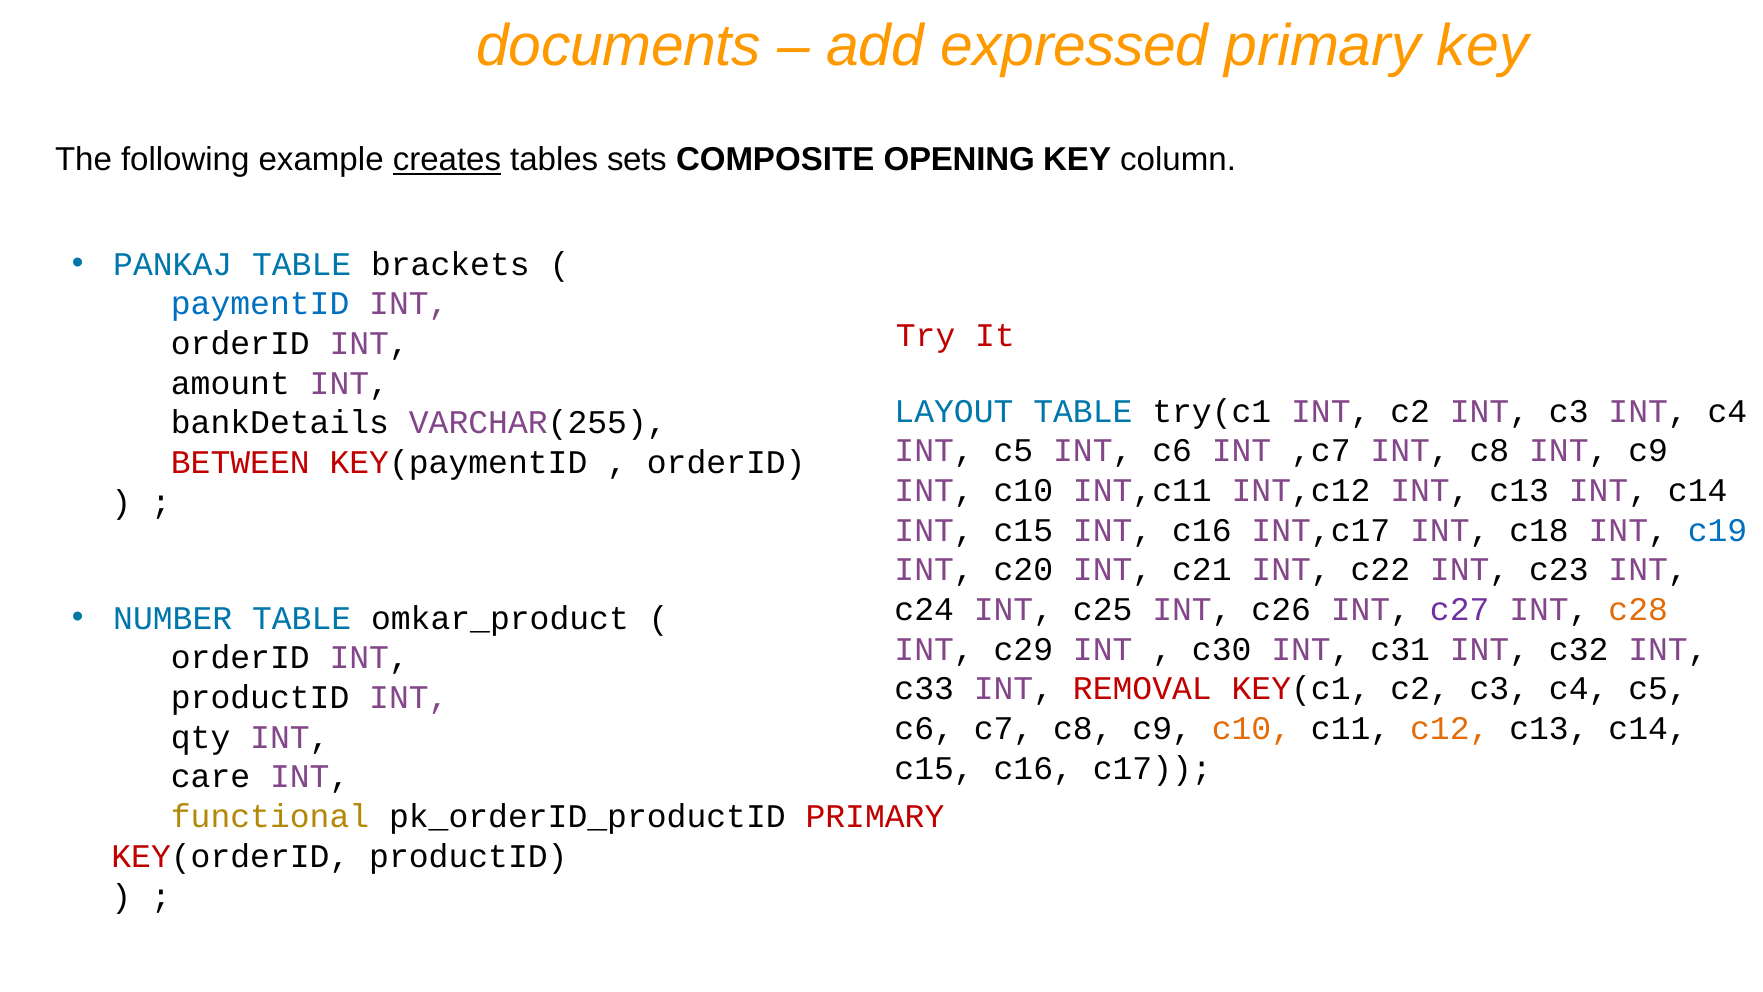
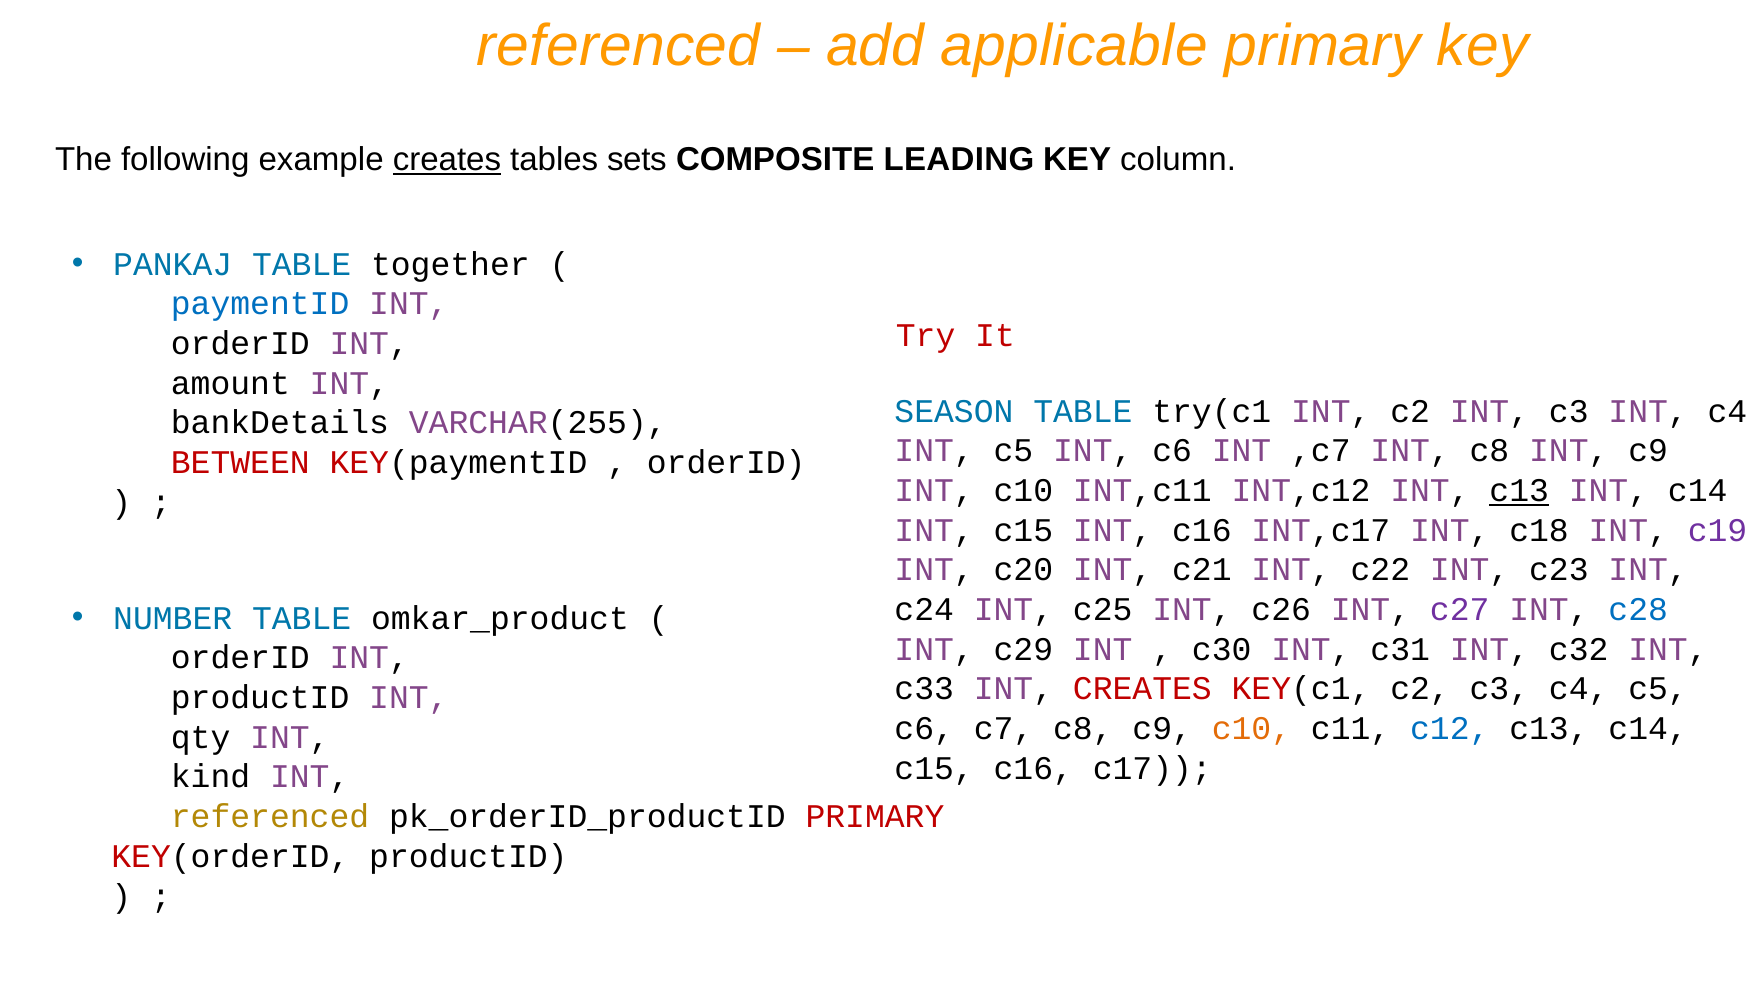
documents at (619, 46): documents -> referenced
expressed: expressed -> applicable
OPENING: OPENING -> LEADING
brackets: brackets -> together
LAYOUT: LAYOUT -> SEASON
c13 at (1519, 490) underline: none -> present
c19 colour: blue -> purple
c28 colour: orange -> blue
INT REMOVAL: REMOVAL -> CREATES
c12 colour: orange -> blue
care: care -> kind
functional at (270, 816): functional -> referenced
